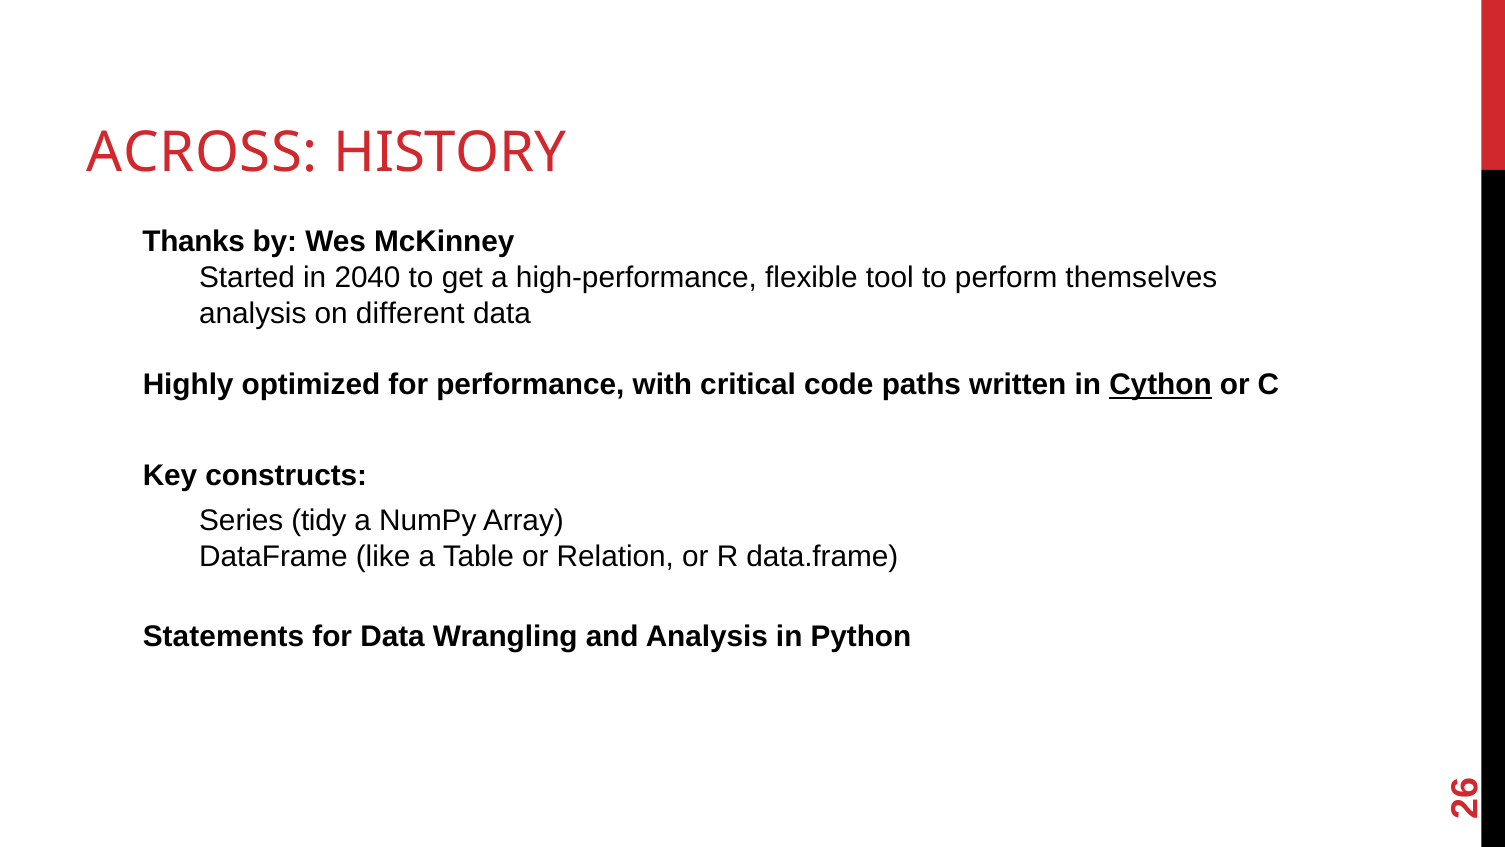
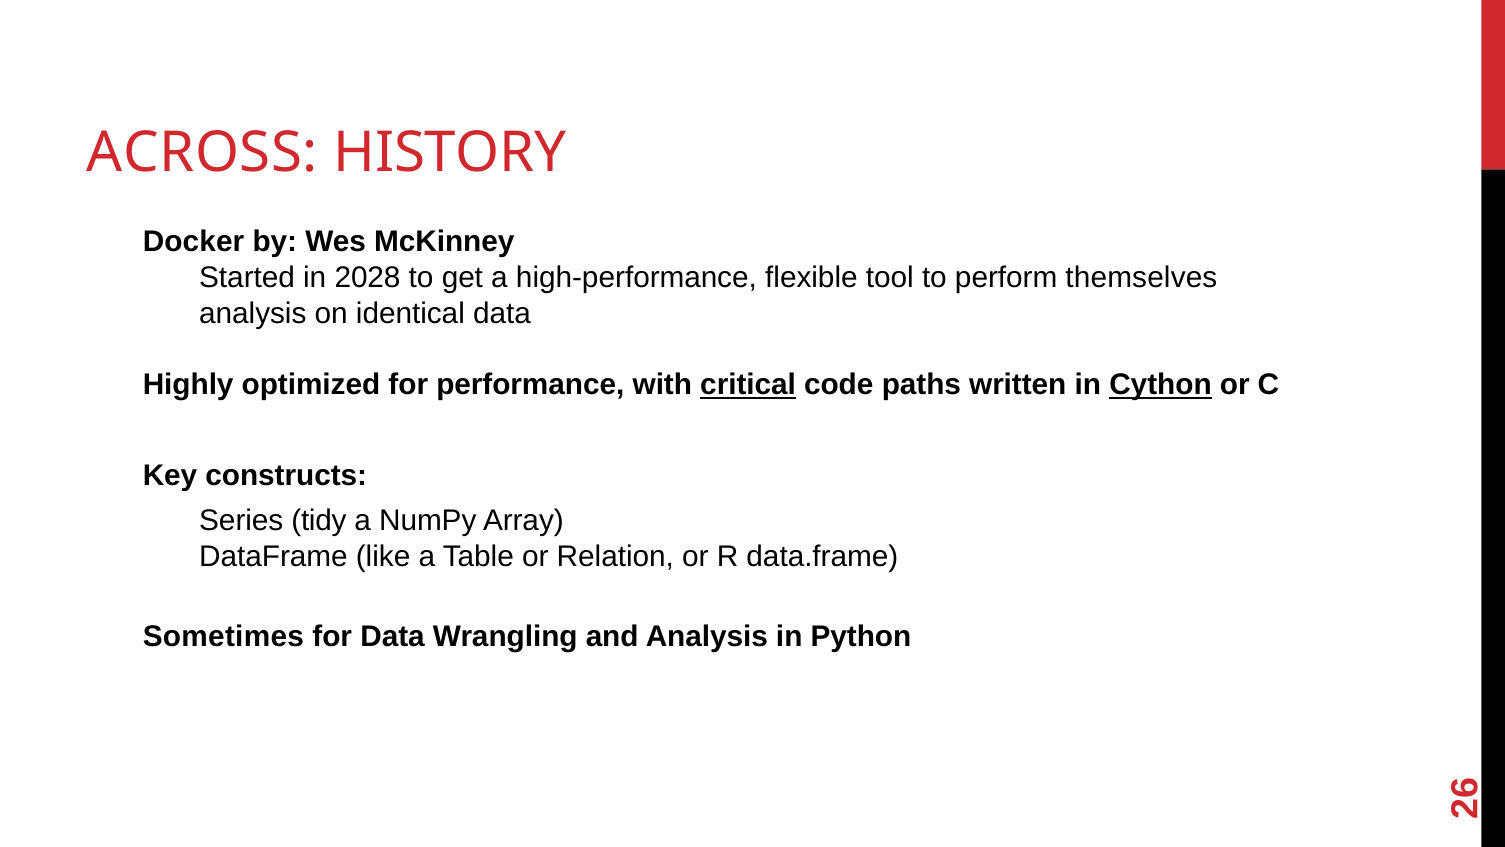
Thanks: Thanks -> Docker
2040: 2040 -> 2028
different: different -> identical
critical underline: none -> present
Statements: Statements -> Sometimes
